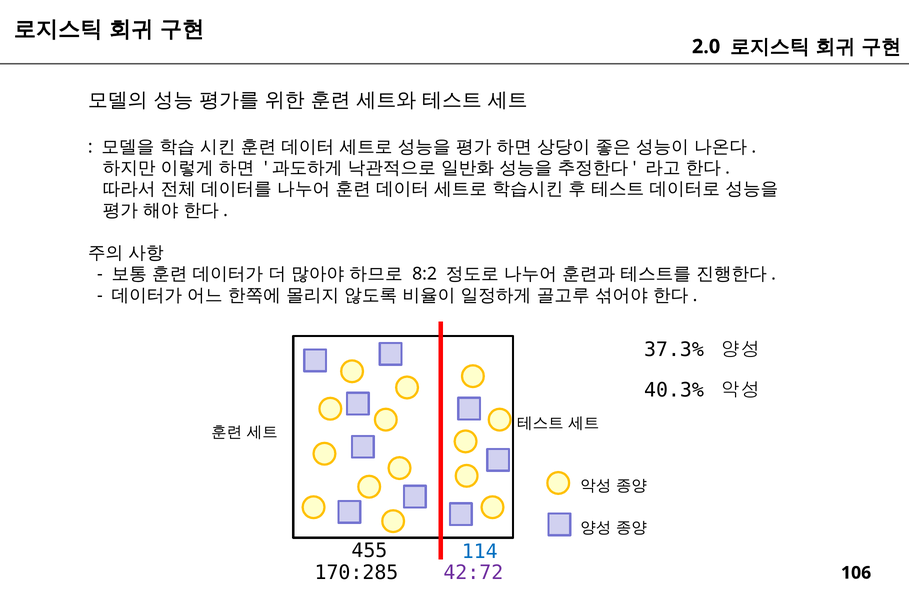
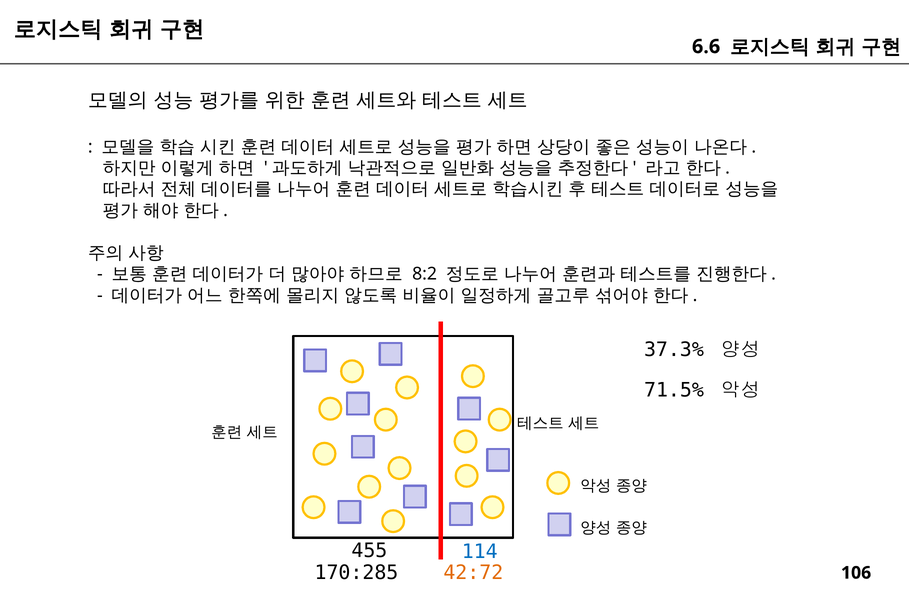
2.0: 2.0 -> 6.6
40.3%: 40.3% -> 71.5%
42:72 colour: purple -> orange
